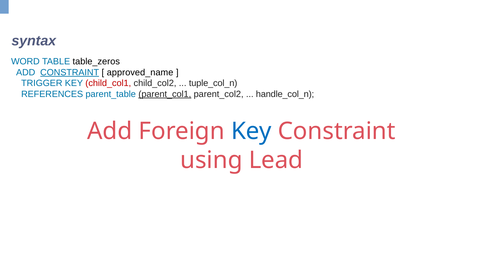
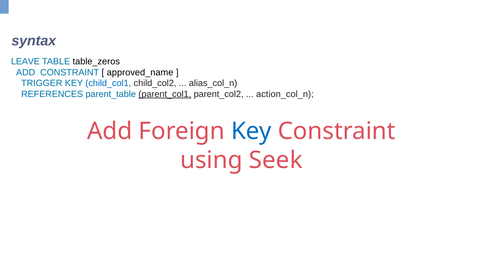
WORD: WORD -> LEAVE
CONSTRAINT at (70, 72) underline: present -> none
child_col1 colour: red -> blue
tuple_col_n: tuple_col_n -> alias_col_n
handle_col_n: handle_col_n -> action_col_n
Lead: Lead -> Seek
